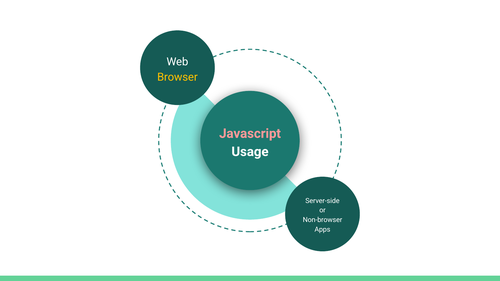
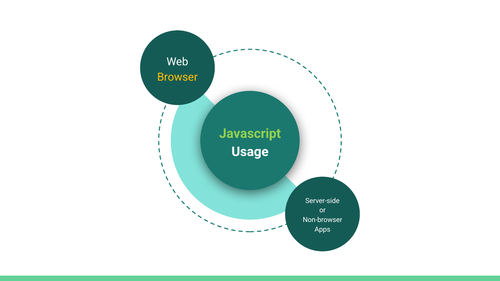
Javascript colour: pink -> light green
